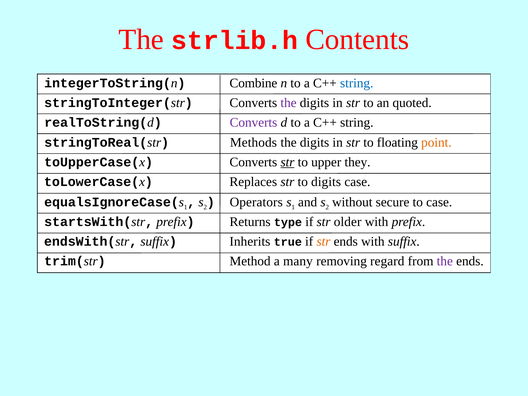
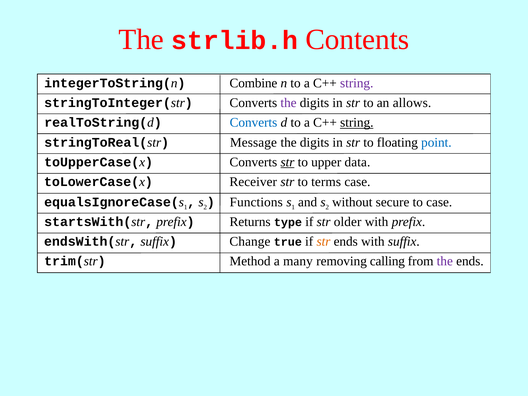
string at (357, 83) colour: blue -> purple
quoted: quoted -> allows
Converts at (253, 123) colour: purple -> blue
string at (357, 123) underline: none -> present
Methods: Methods -> Message
point colour: orange -> blue
they: they -> data
Replaces: Replaces -> Receiver
to digits: digits -> terms
Operators: Operators -> Functions
Inherits: Inherits -> Change
regard: regard -> calling
